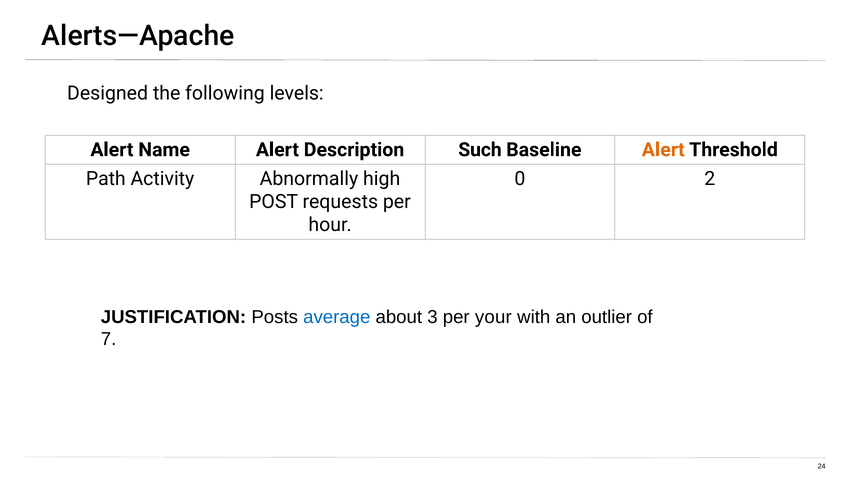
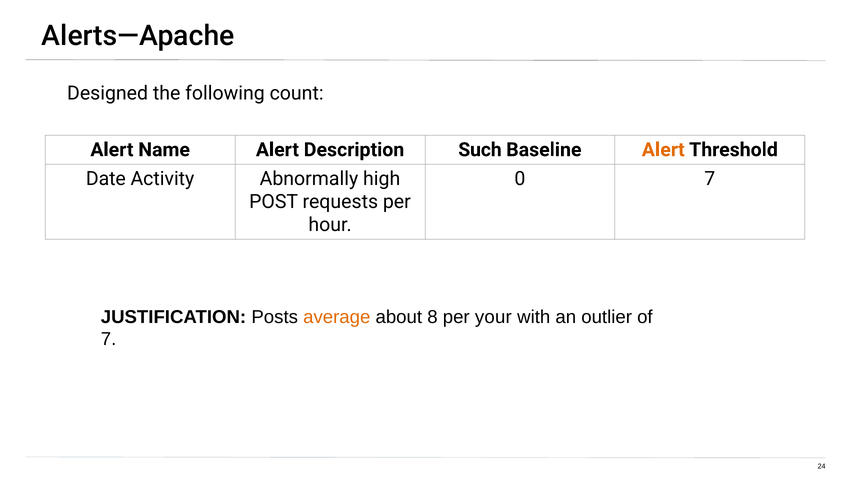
levels: levels -> count
Path: Path -> Date
0 2: 2 -> 7
average colour: blue -> orange
3: 3 -> 8
